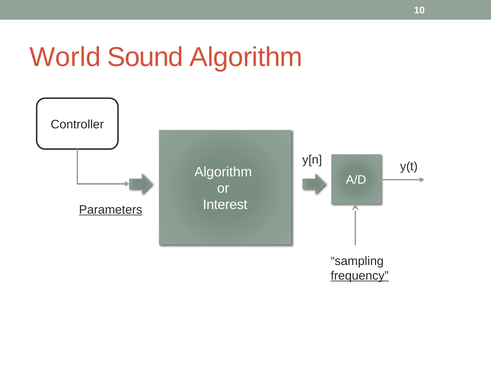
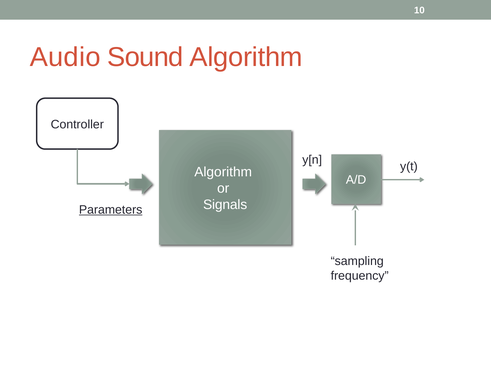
World: World -> Audio
Interest: Interest -> Signals
frequency underline: present -> none
